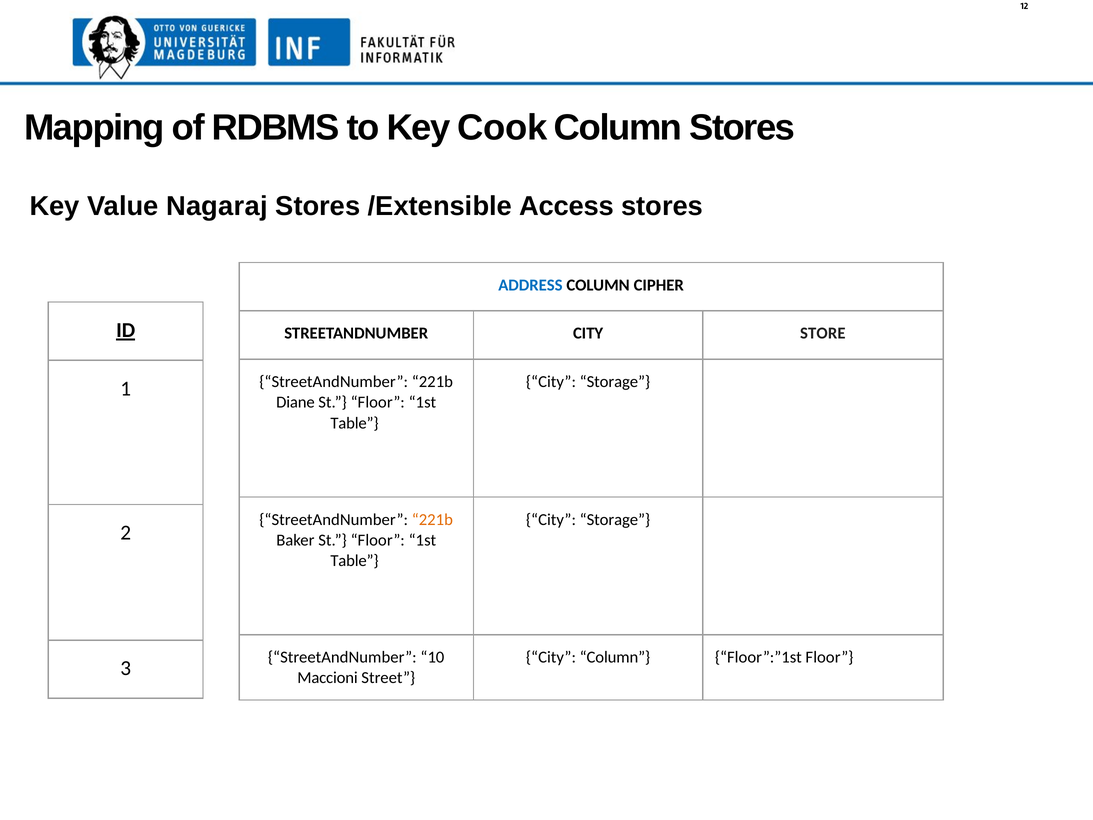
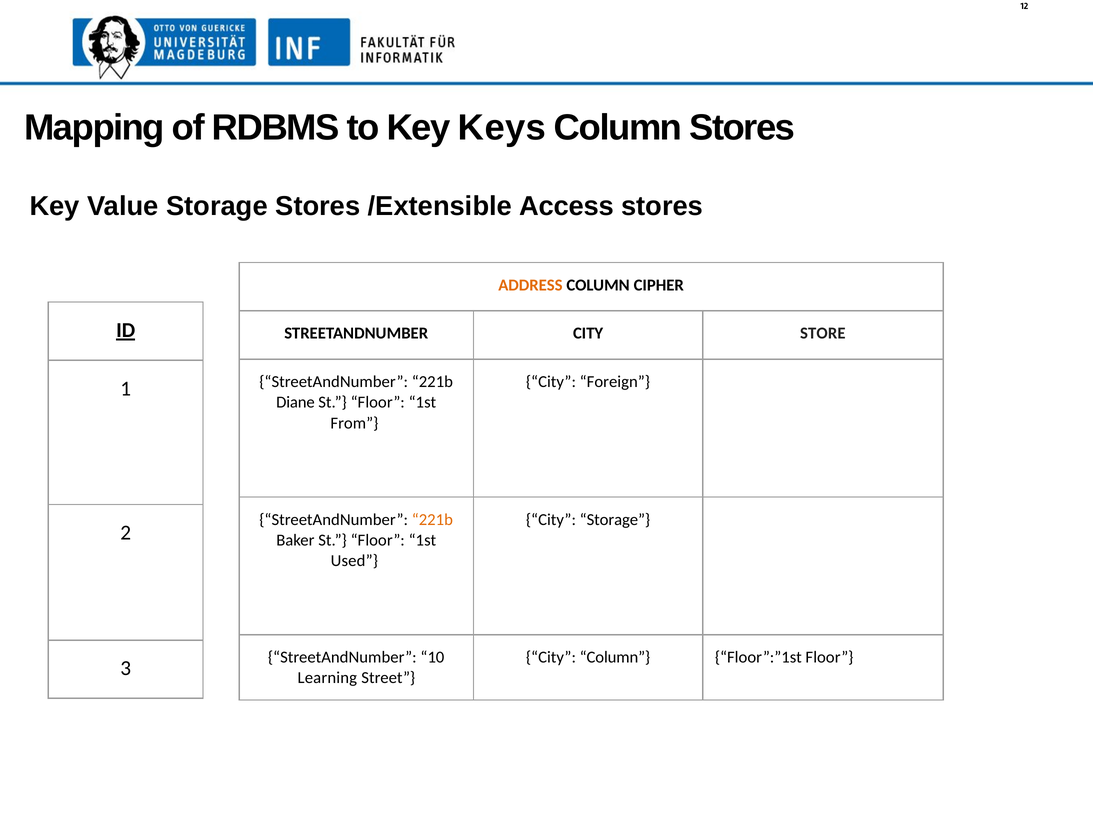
Cook: Cook -> Keys
Value Nagaraj: Nagaraj -> Storage
ADDRESS colour: blue -> orange
Storage at (615, 382): Storage -> Foreign
Table at (355, 423): Table -> From
Table at (355, 561): Table -> Used
Maccioni: Maccioni -> Learning
